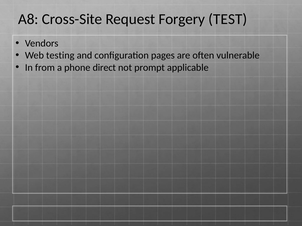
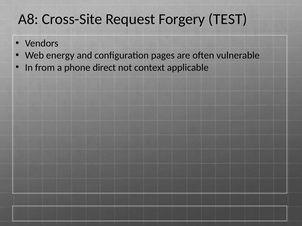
testing: testing -> energy
prompt: prompt -> context
